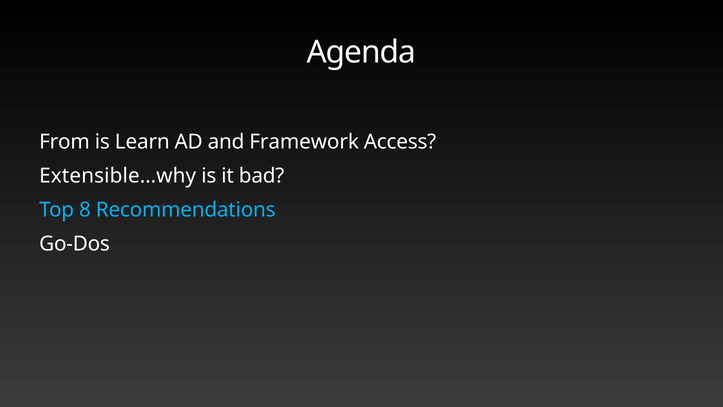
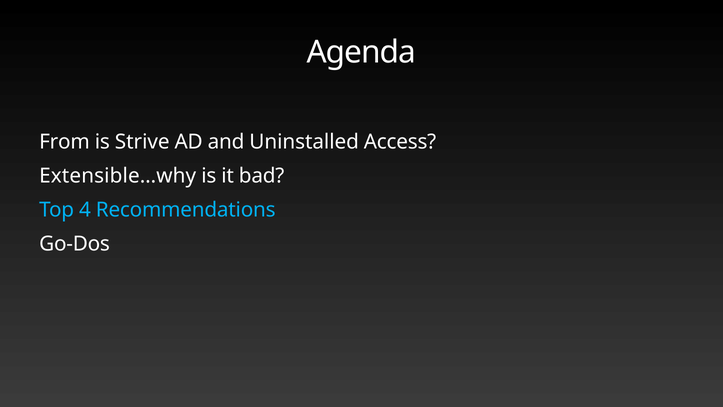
Learn: Learn -> Strive
Framework: Framework -> Uninstalled
8: 8 -> 4
